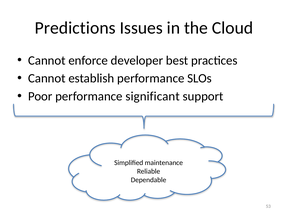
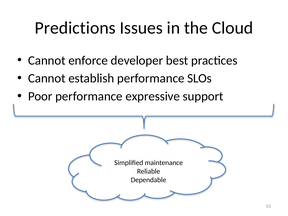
significant: significant -> expressive
